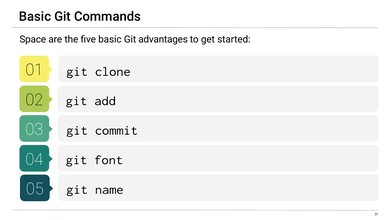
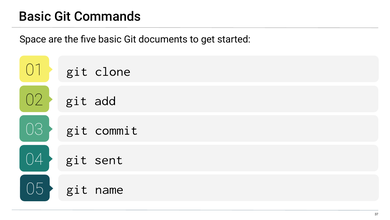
advantages: advantages -> documents
font: font -> sent
